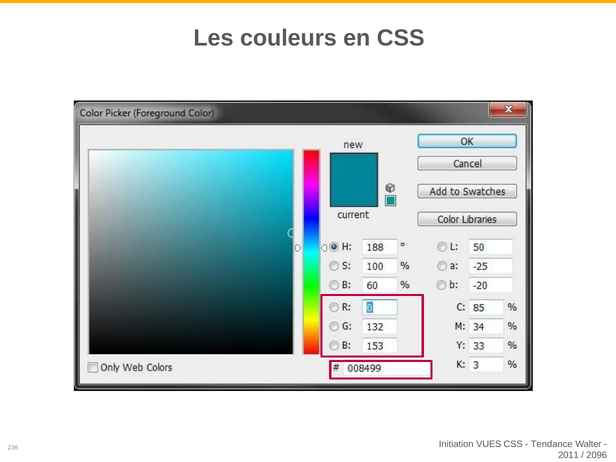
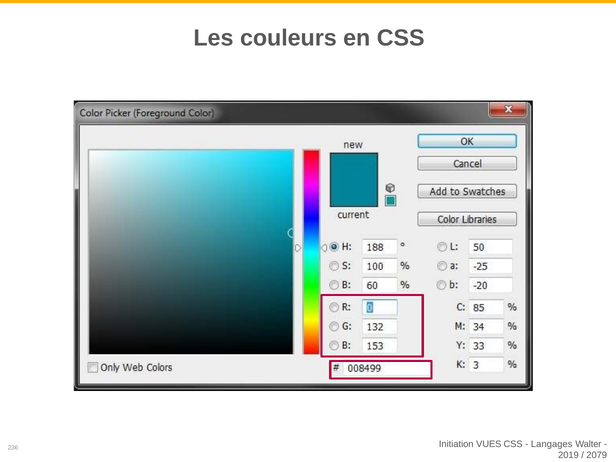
Tendance: Tendance -> Langages
2011: 2011 -> 2019
2096: 2096 -> 2079
